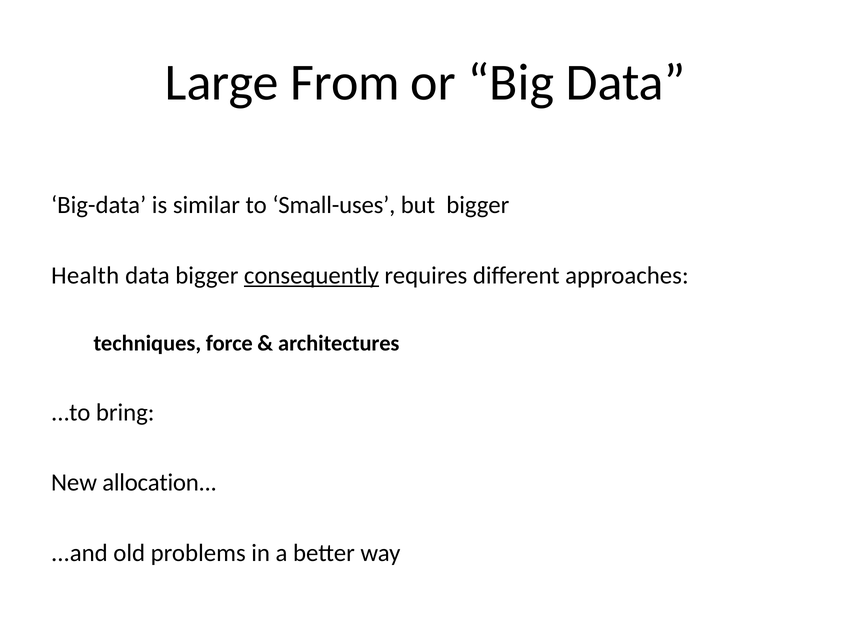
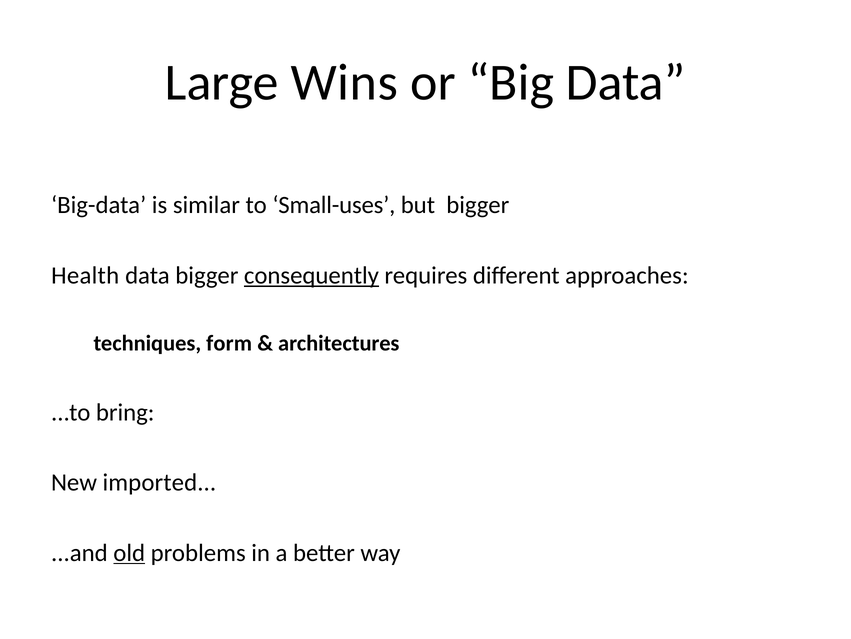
From: From -> Wins
force: force -> form
allocation: allocation -> imported
old underline: none -> present
